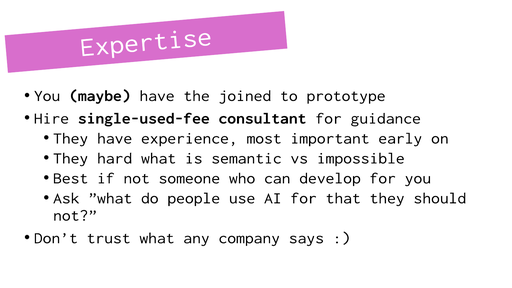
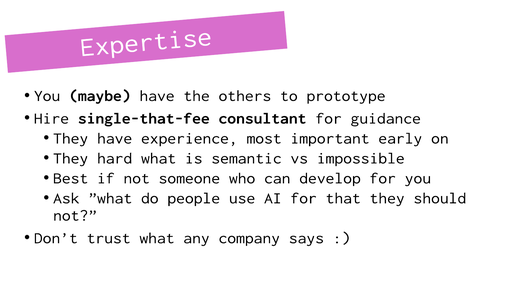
joined: joined -> others
single-used-fee: single-used-fee -> single-that-fee
